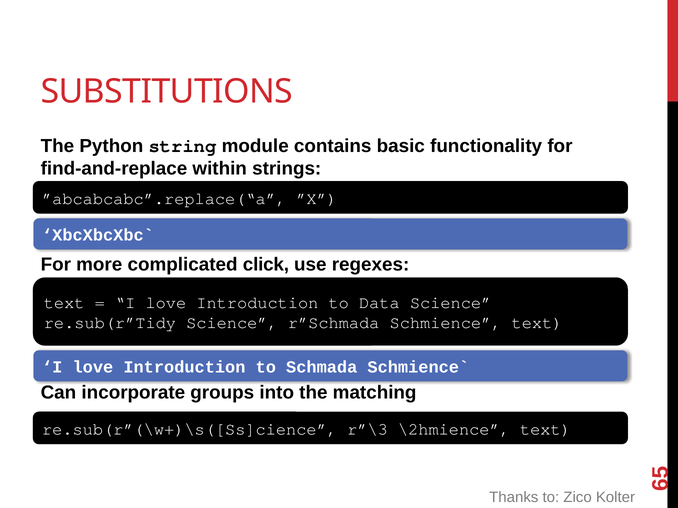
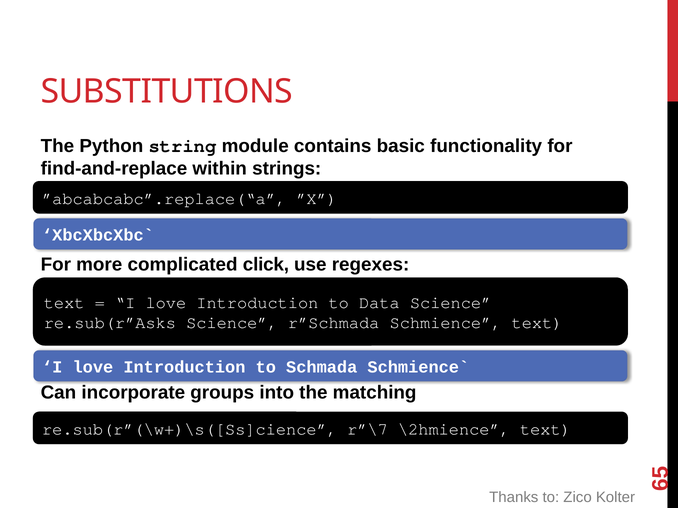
re.sub(r”Tidy: re.sub(r”Tidy -> re.sub(r”Asks
r”\3: r”\3 -> r”\7
